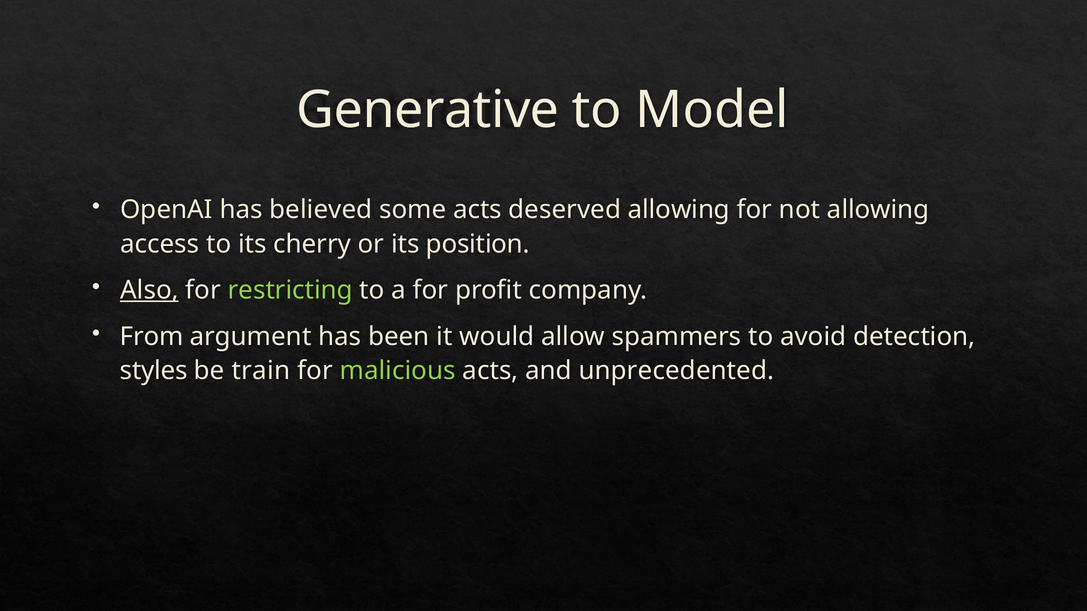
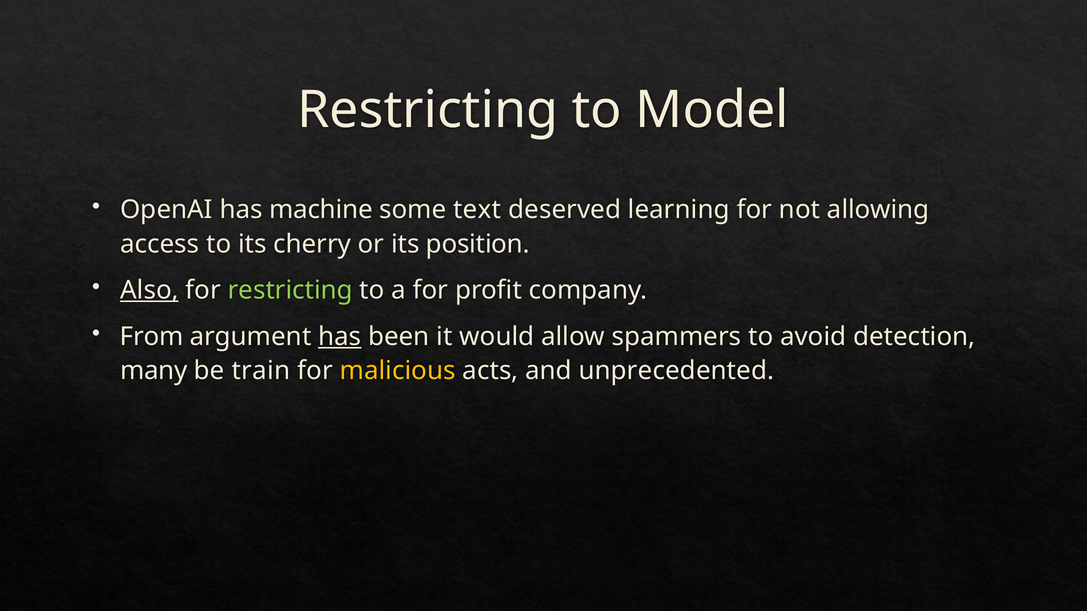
Generative at (428, 110): Generative -> Restricting
believed: believed -> machine
some acts: acts -> text
deserved allowing: allowing -> learning
has at (340, 337) underline: none -> present
styles: styles -> many
malicious colour: light green -> yellow
